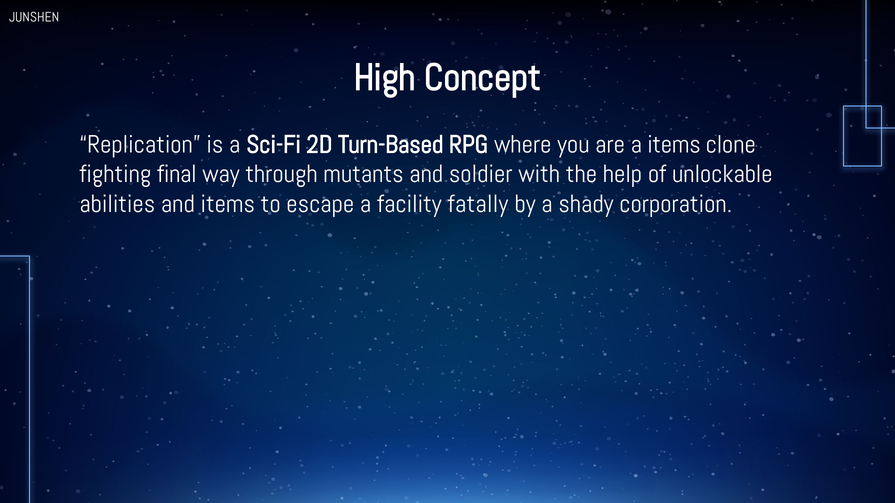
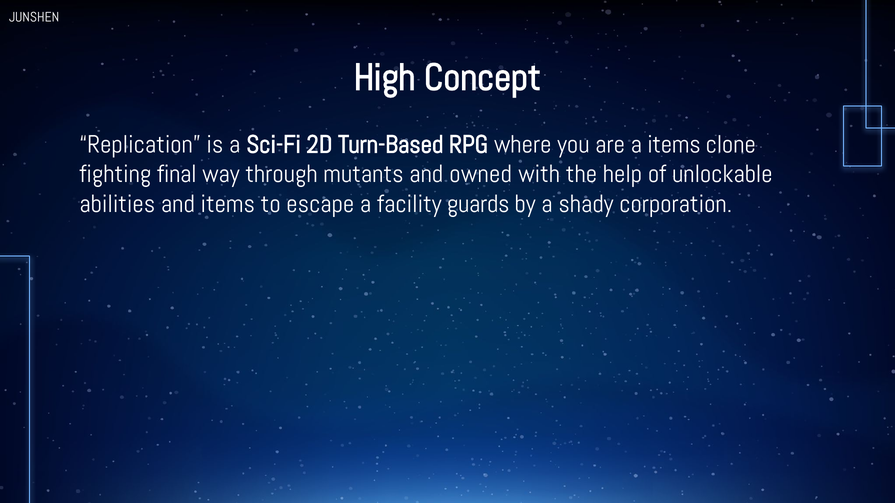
soldier: soldier -> owned
fatally: fatally -> guards
